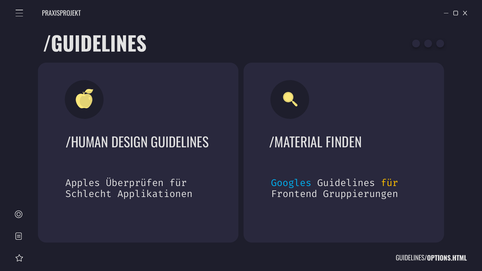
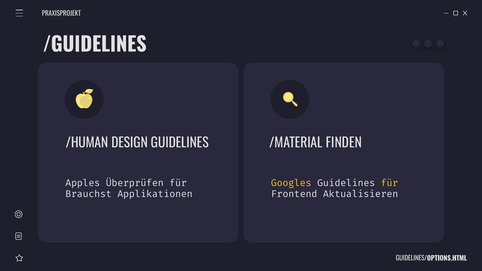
Googles colour: light blue -> yellow
Schlecht: Schlecht -> Brauchst
Gruppierungen: Gruppierungen -> Aktualisieren
